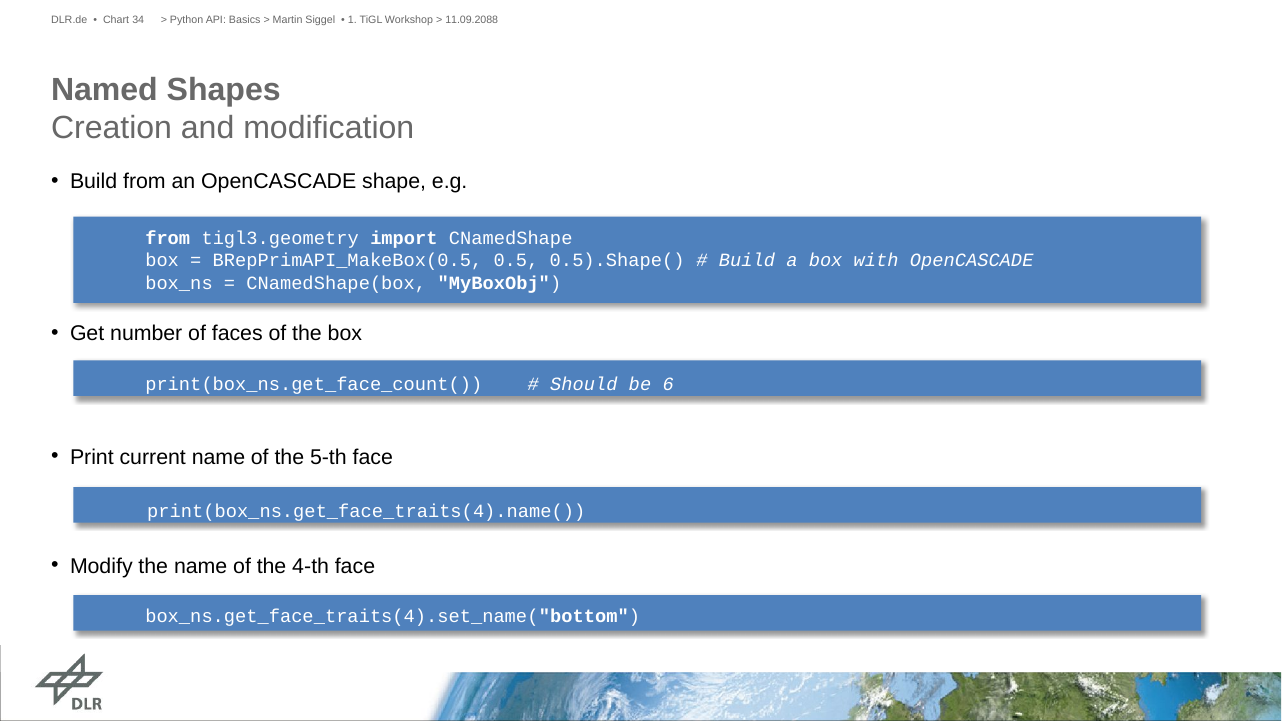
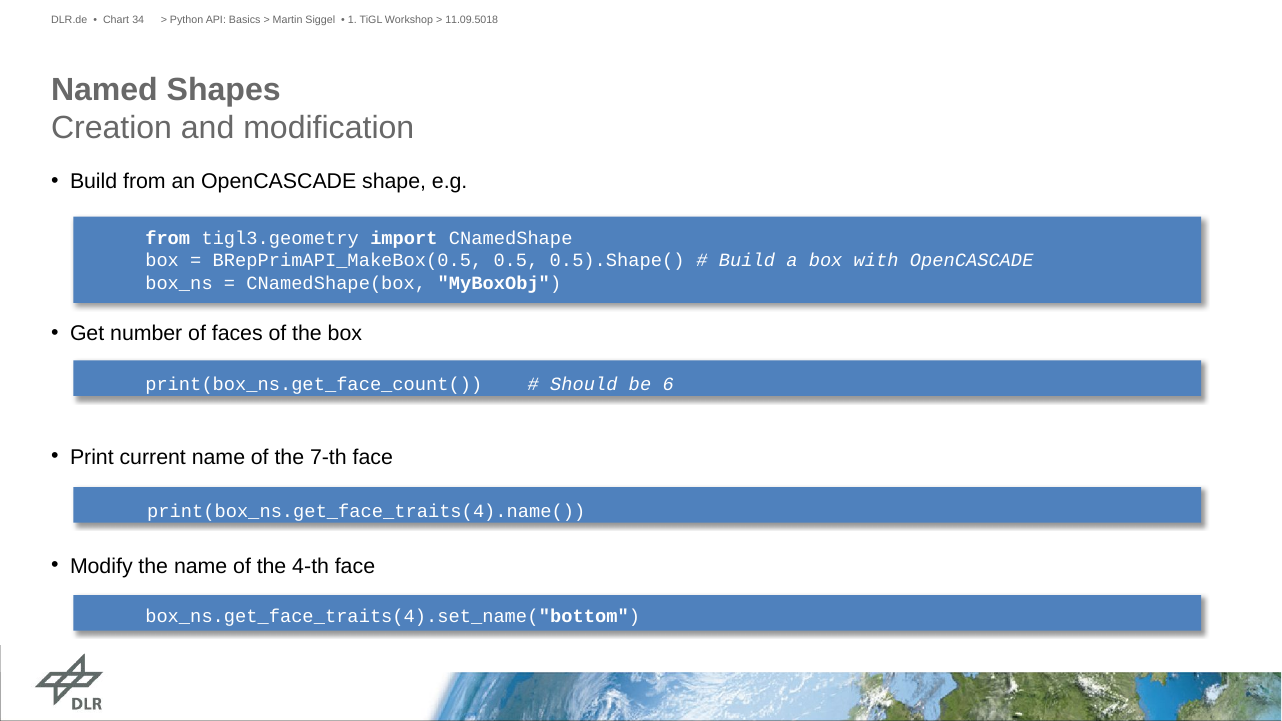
11.09.2088: 11.09.2088 -> 11.09.5018
5-th: 5-th -> 7-th
